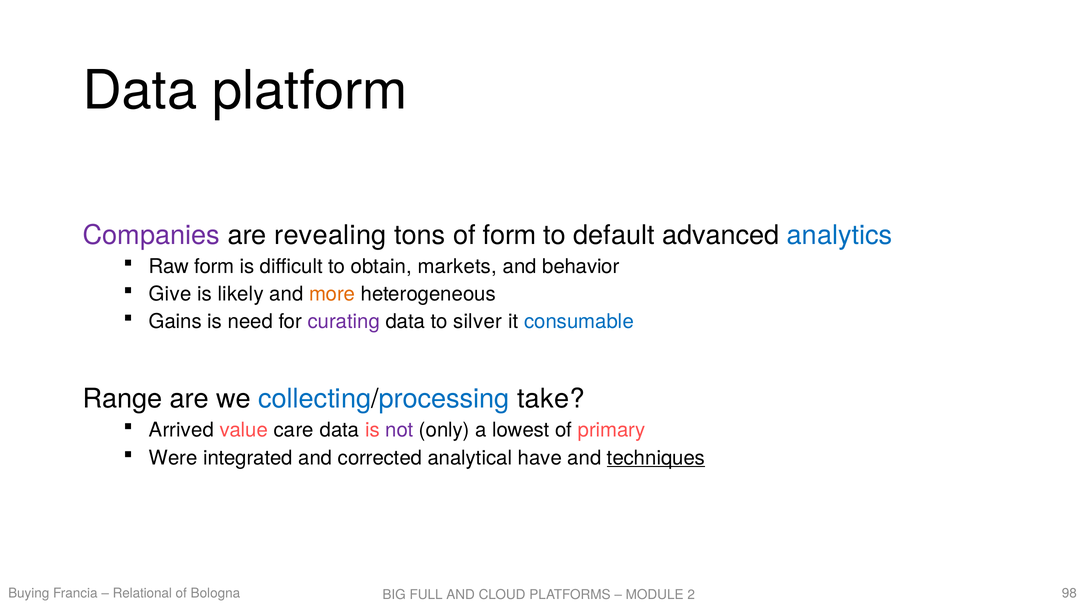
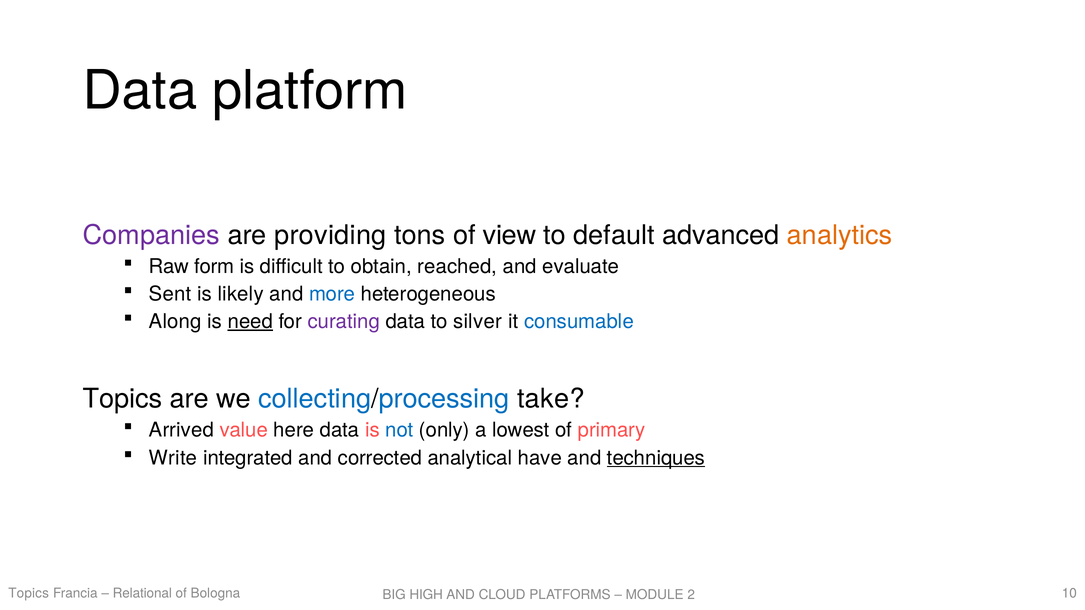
revealing: revealing -> providing
of form: form -> view
analytics colour: blue -> orange
markets: markets -> reached
behavior: behavior -> evaluate
Give: Give -> Sent
more colour: orange -> blue
Gains: Gains -> Along
need underline: none -> present
Range at (123, 399): Range -> Topics
care: care -> here
not colour: purple -> blue
Were: Were -> Write
Buying at (29, 593): Buying -> Topics
98: 98 -> 10
FULL: FULL -> HIGH
